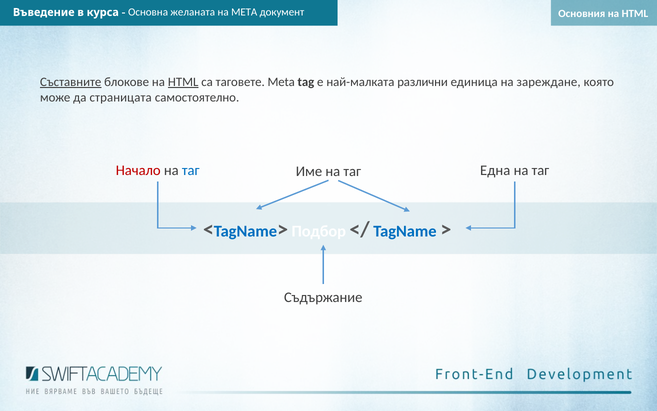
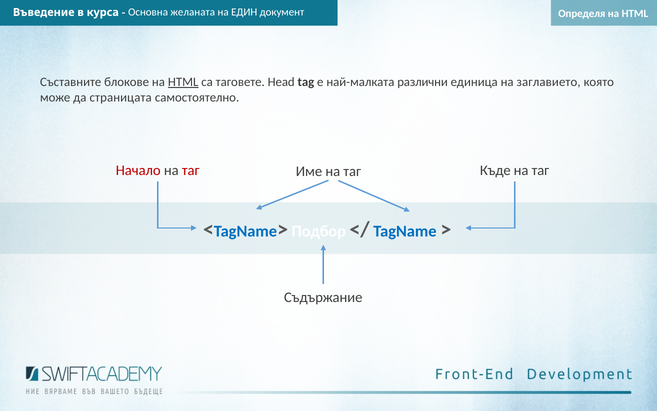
на META: META -> ЕДИН
Основния: Основния -> Определя
Съставните underline: present -> none
таговете Meta: Meta -> Head
зареждане: зареждане -> заглавието
таг at (191, 170) colour: blue -> red
Една: Една -> Къде
